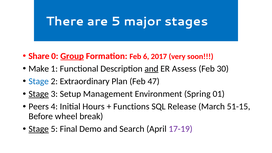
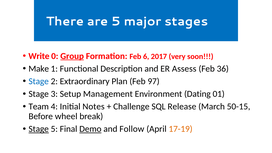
Share: Share -> Write
and at (151, 69) underline: present -> none
30: 30 -> 36
47: 47 -> 97
Stage at (39, 94) underline: present -> none
Spring: Spring -> Dating
Peers: Peers -> Team
Hours: Hours -> Notes
Functions: Functions -> Challenge
51-15: 51-15 -> 50-15
Demo underline: none -> present
Search: Search -> Follow
17-19 colour: purple -> orange
